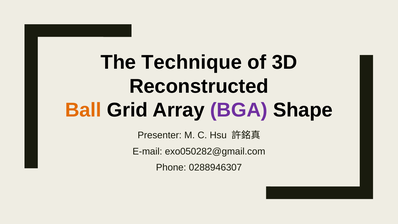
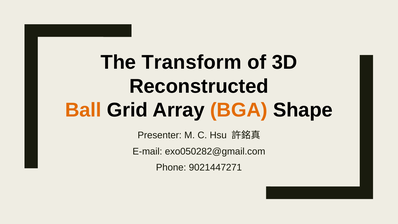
Technique: Technique -> Transform
BGA colour: purple -> orange
0288946307: 0288946307 -> 9021447271
